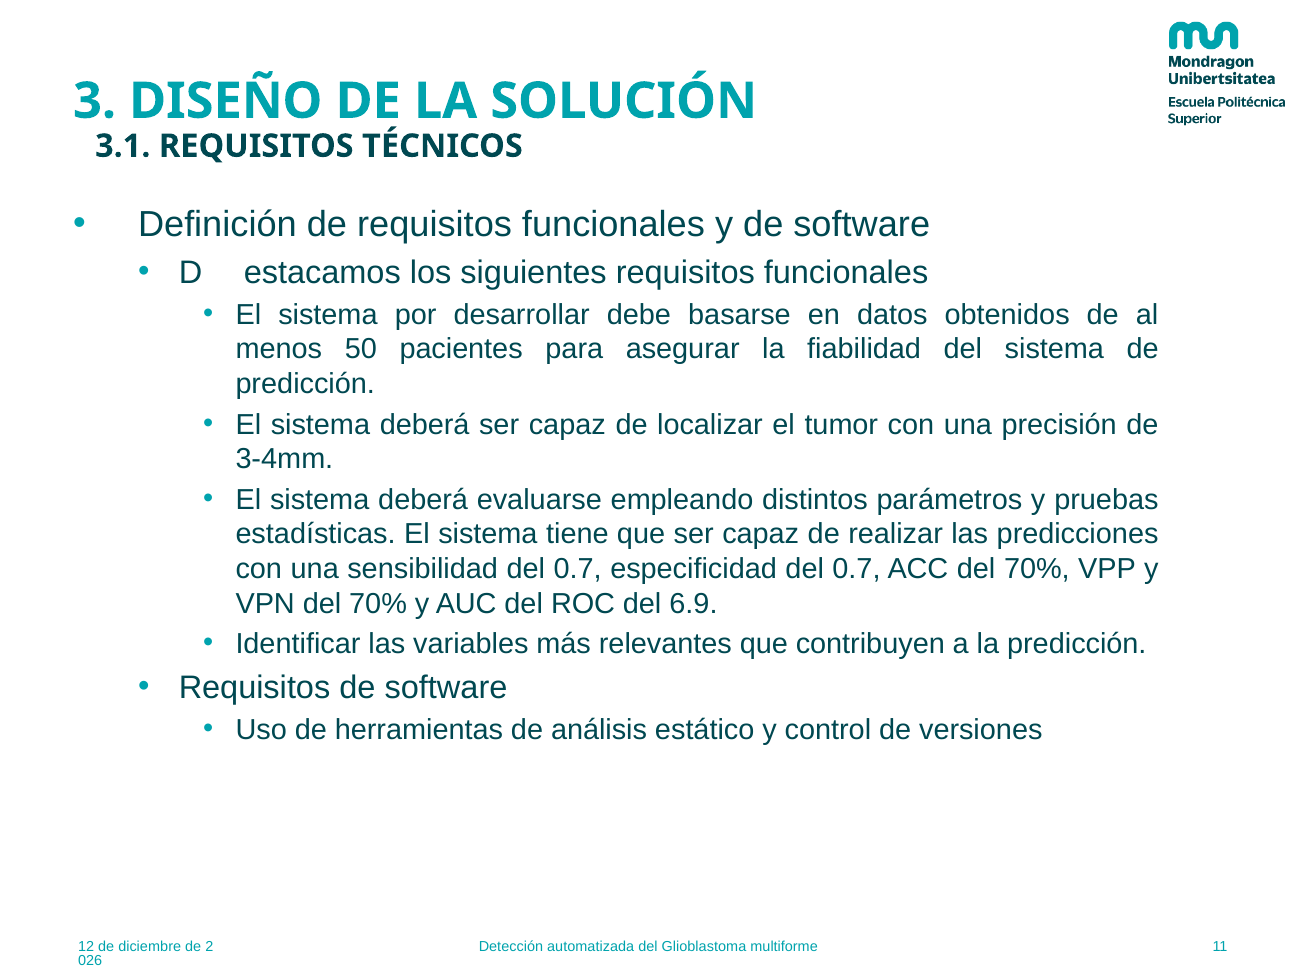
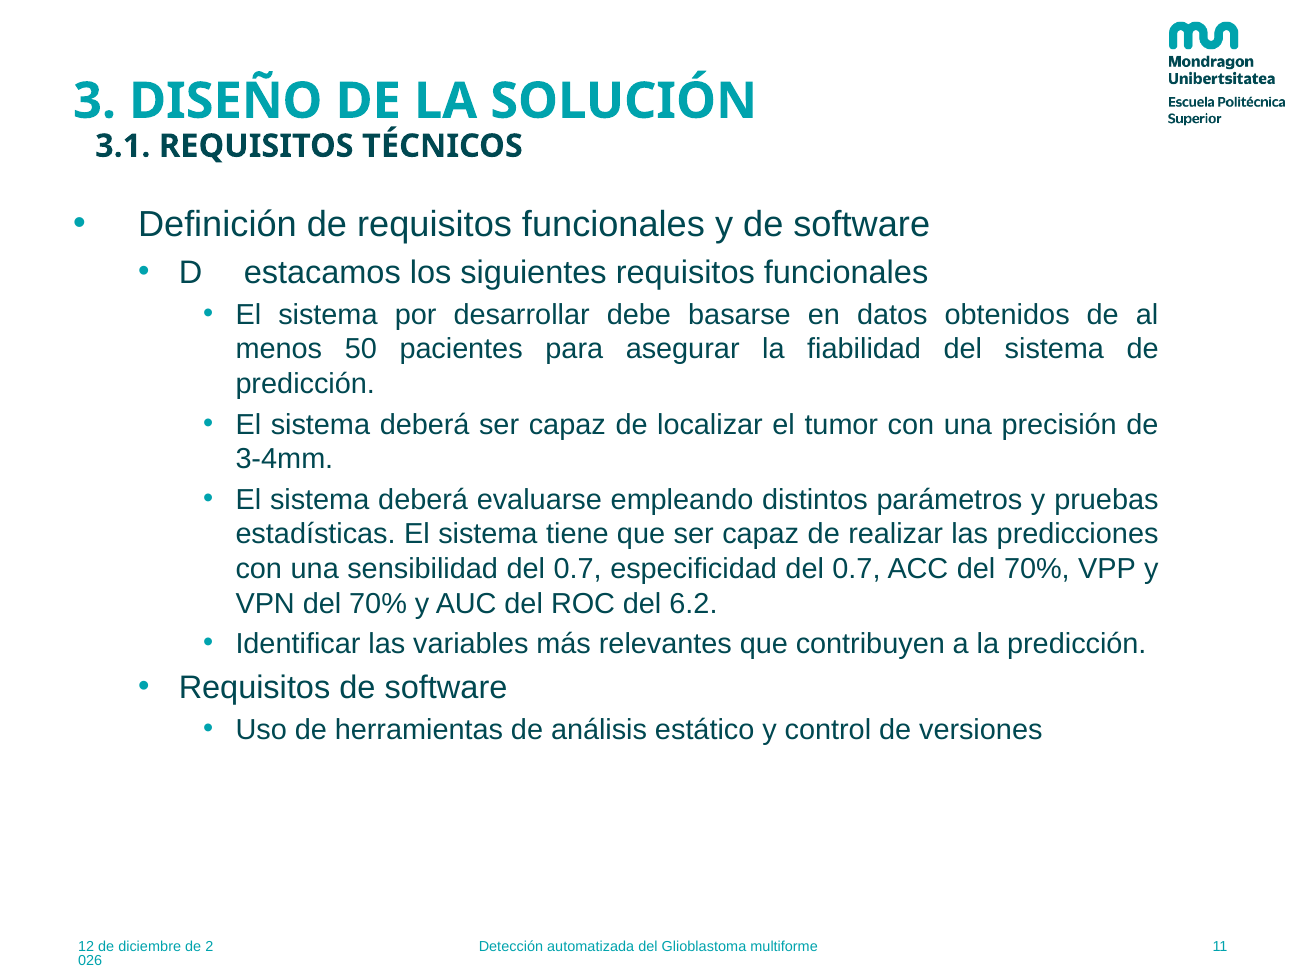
6.9: 6.9 -> 6.2
